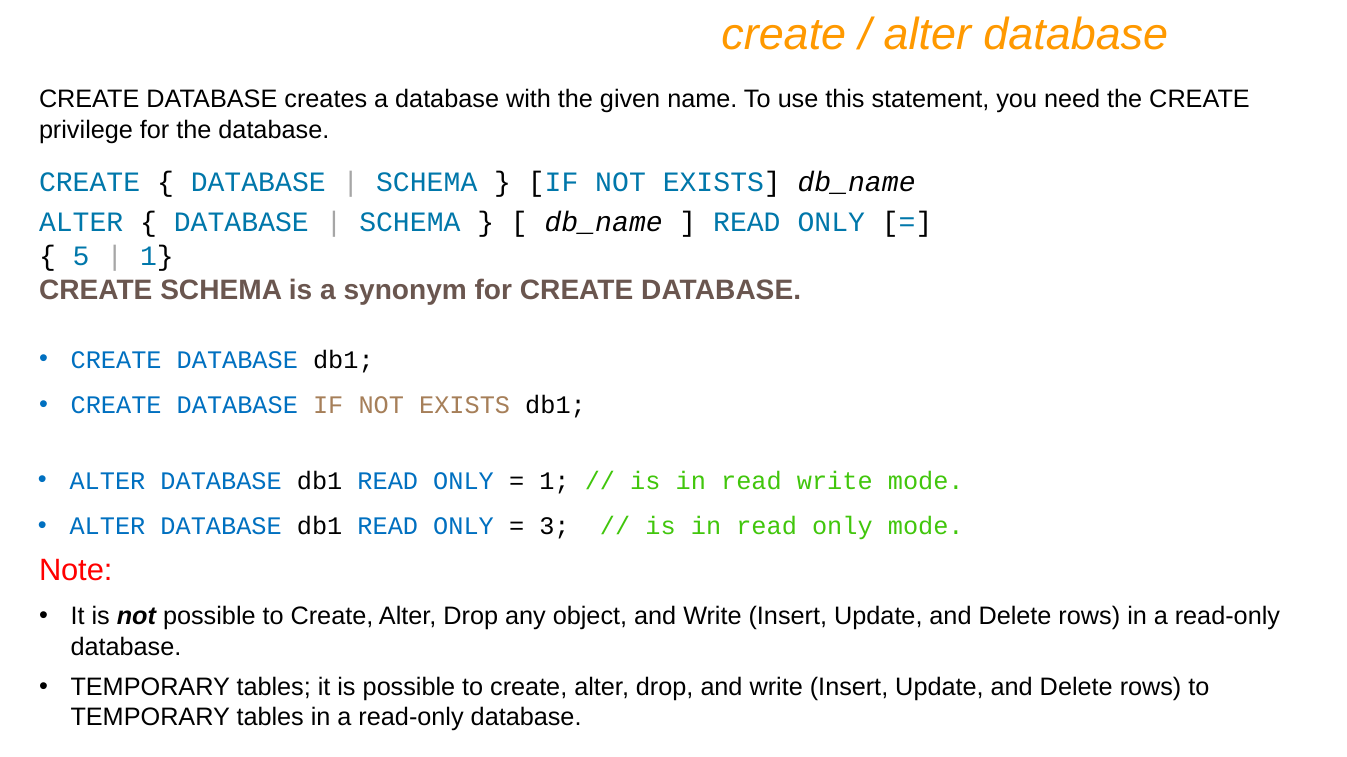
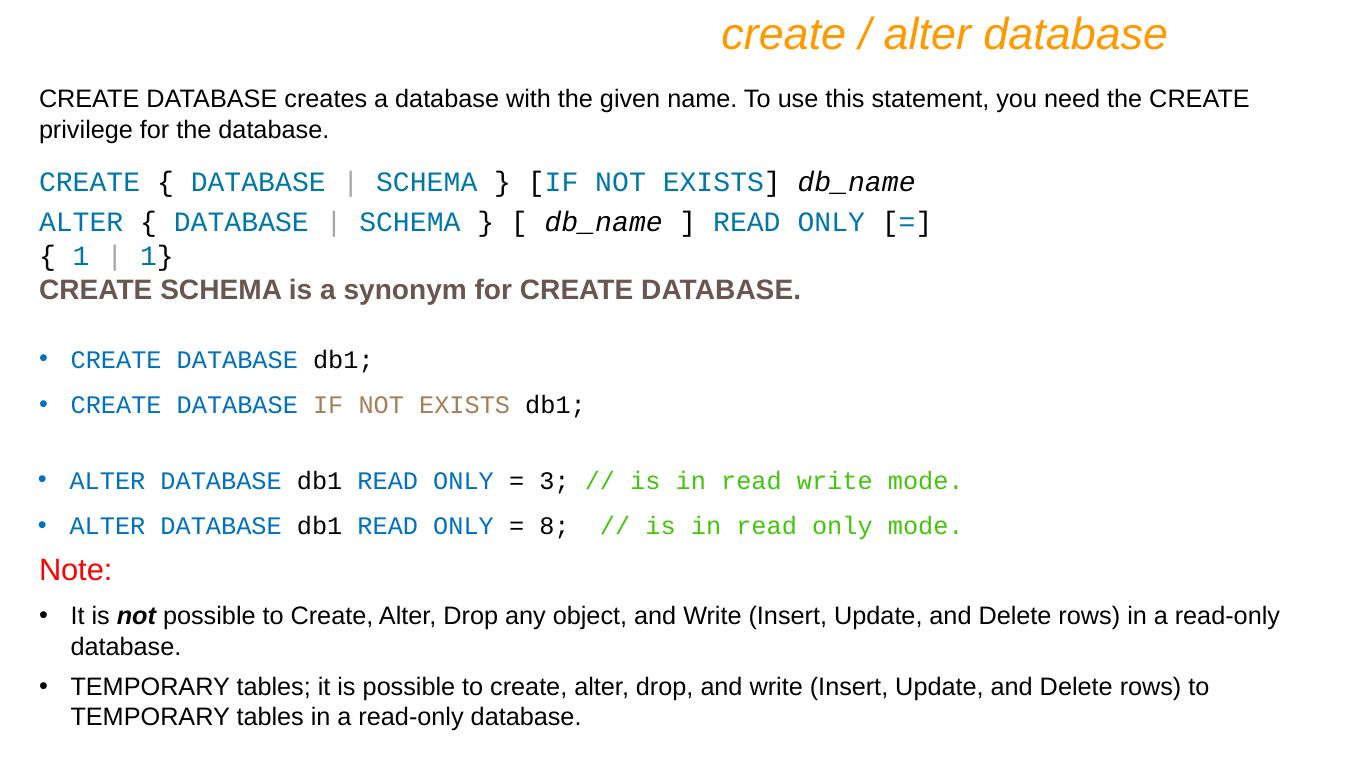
5 at (81, 256): 5 -> 1
1 at (554, 481): 1 -> 3
3: 3 -> 8
